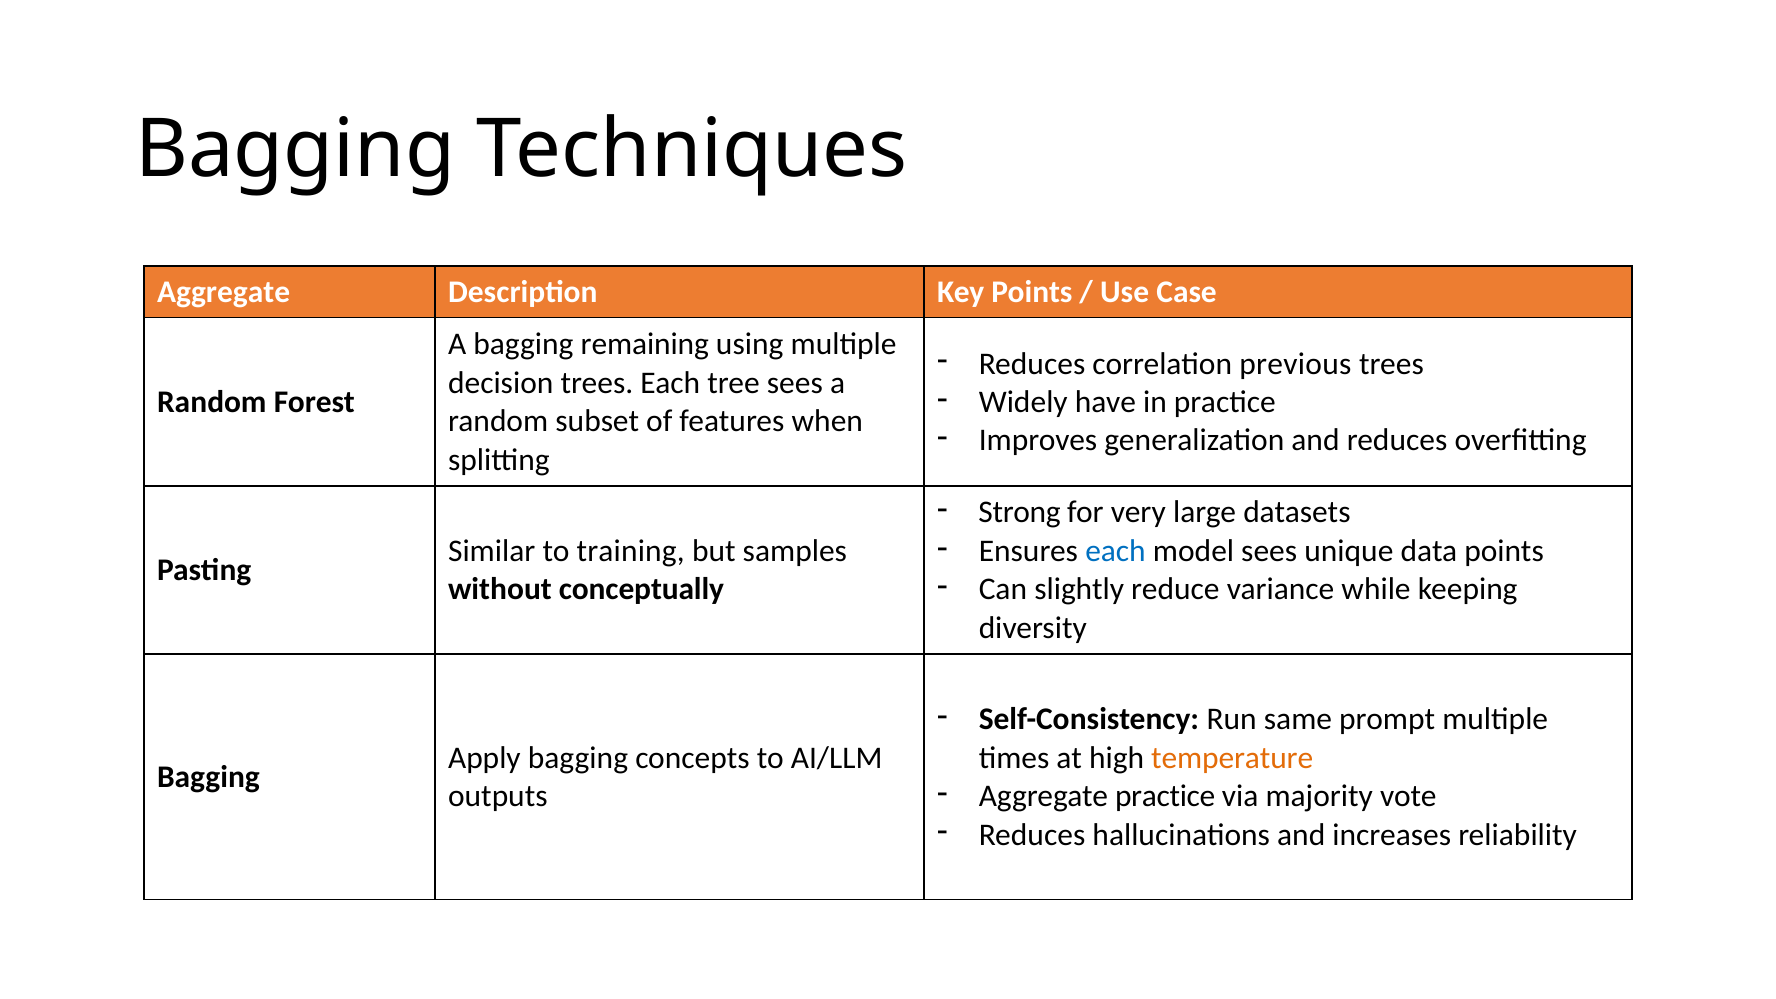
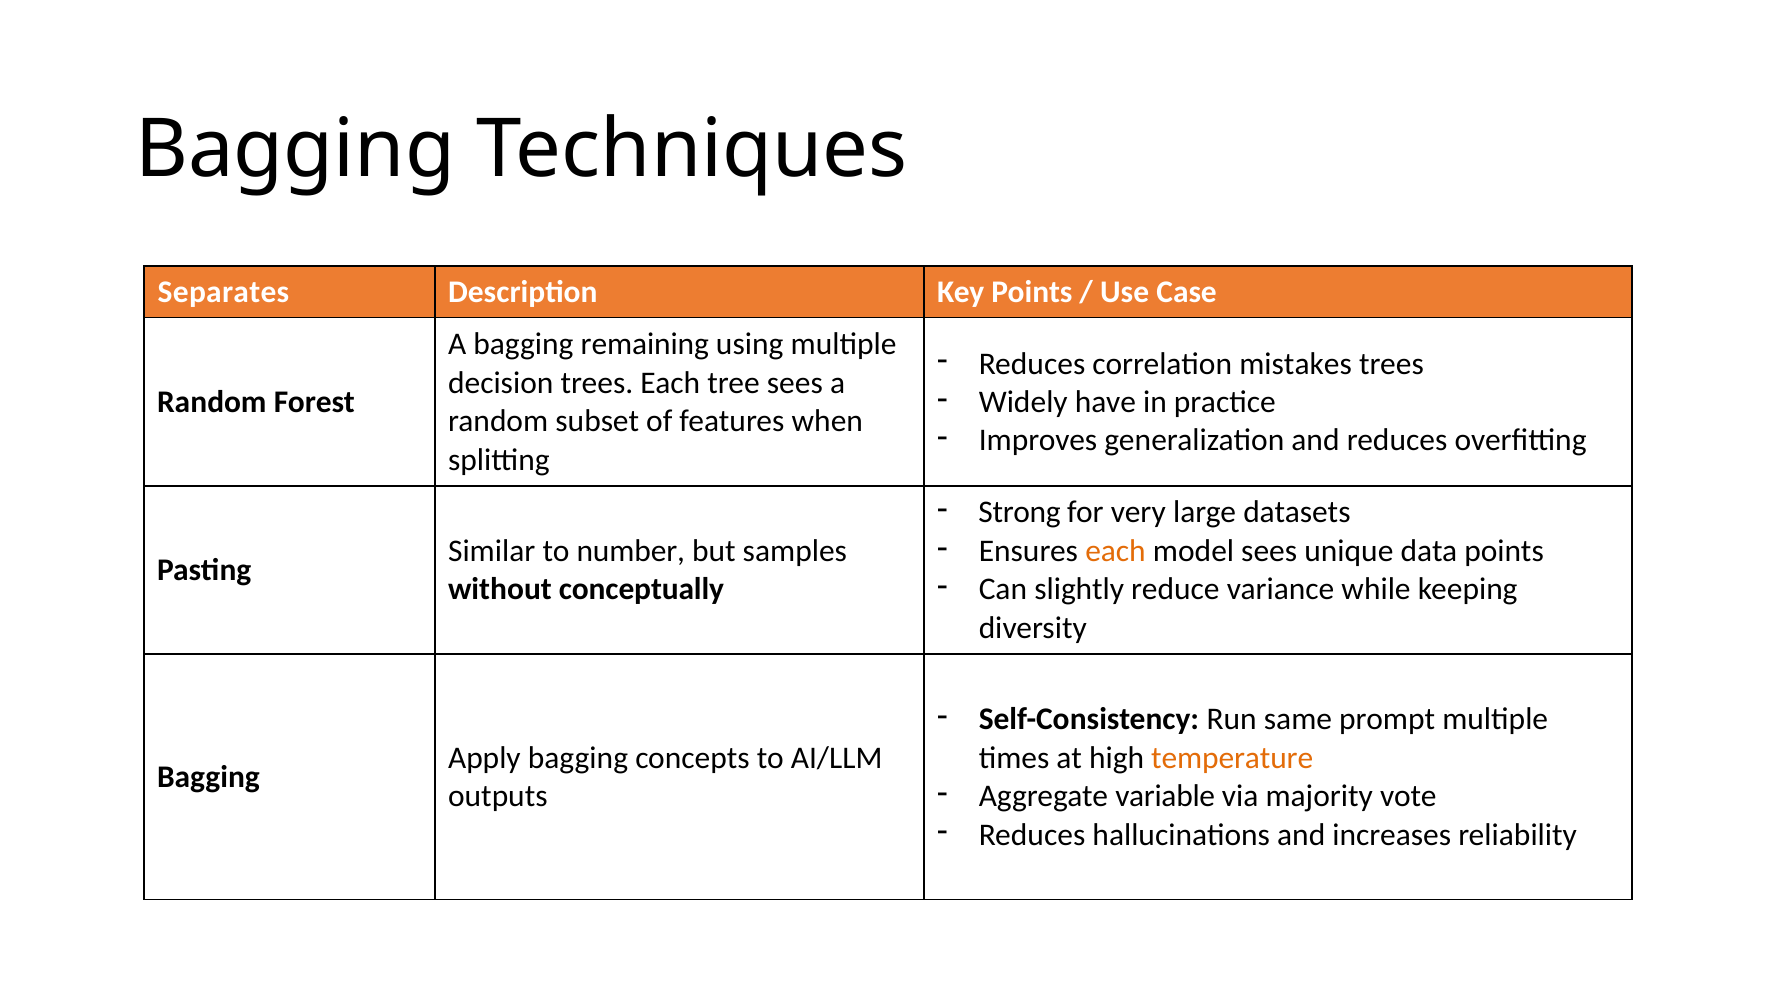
Aggregate at (224, 292): Aggregate -> Separates
previous: previous -> mistakes
each at (1116, 551) colour: blue -> orange
training: training -> number
Aggregate practice: practice -> variable
